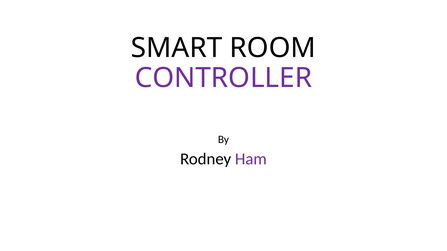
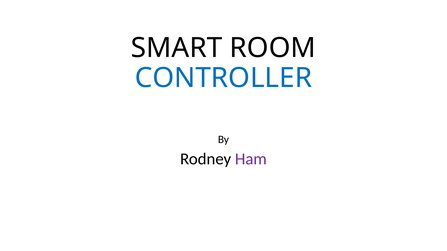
CONTROLLER colour: purple -> blue
